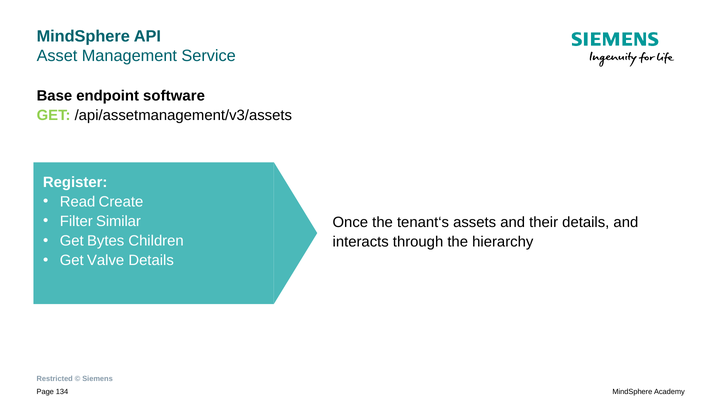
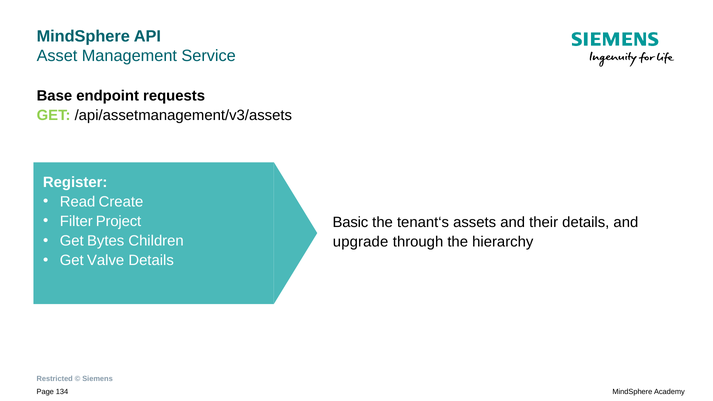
software: software -> requests
Similar: Similar -> Project
Once: Once -> Basic
interacts: interacts -> upgrade
